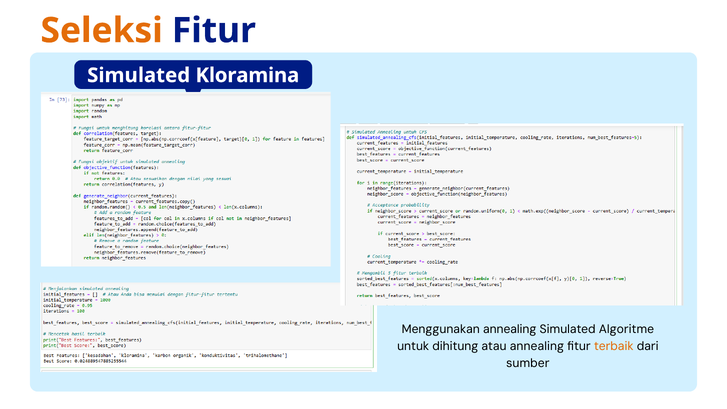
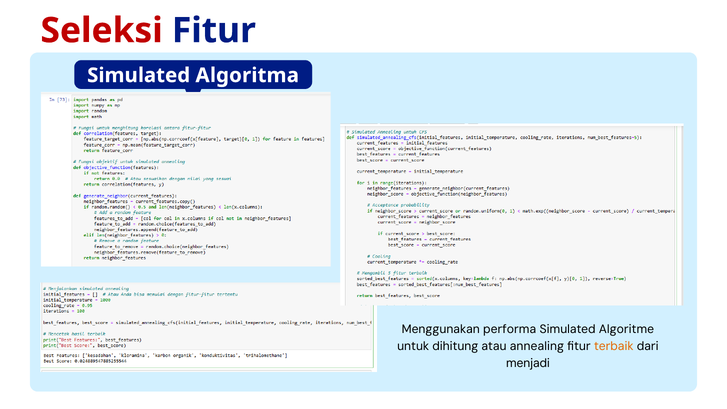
Seleksi colour: orange -> red
Kloramina: Kloramina -> Algoritma
Menggunakan annealing: annealing -> performa
sumber: sumber -> menjadi
